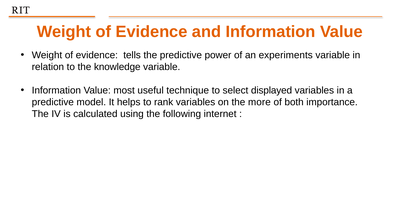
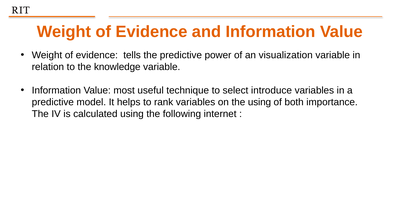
experiments: experiments -> visualization
displayed: displayed -> introduce
the more: more -> using
